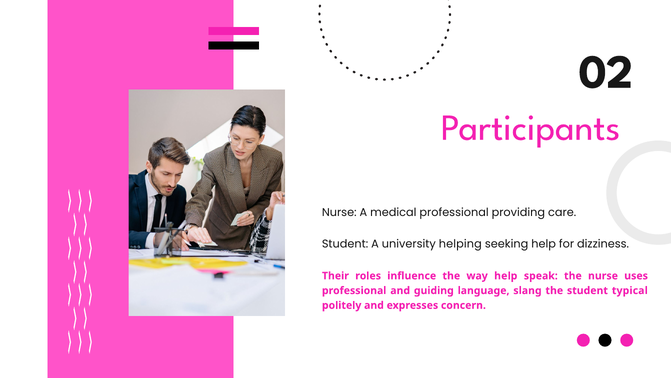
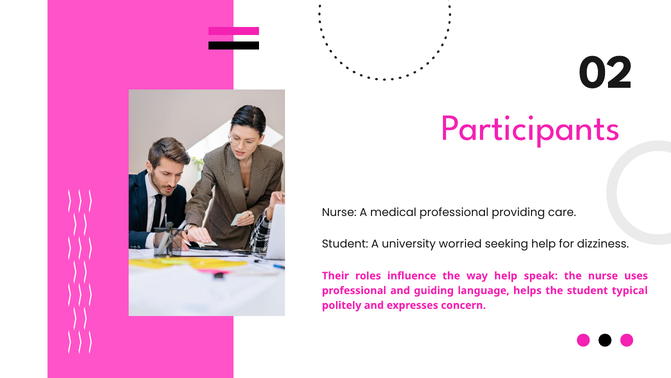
helping: helping -> worried
slang: slang -> helps
